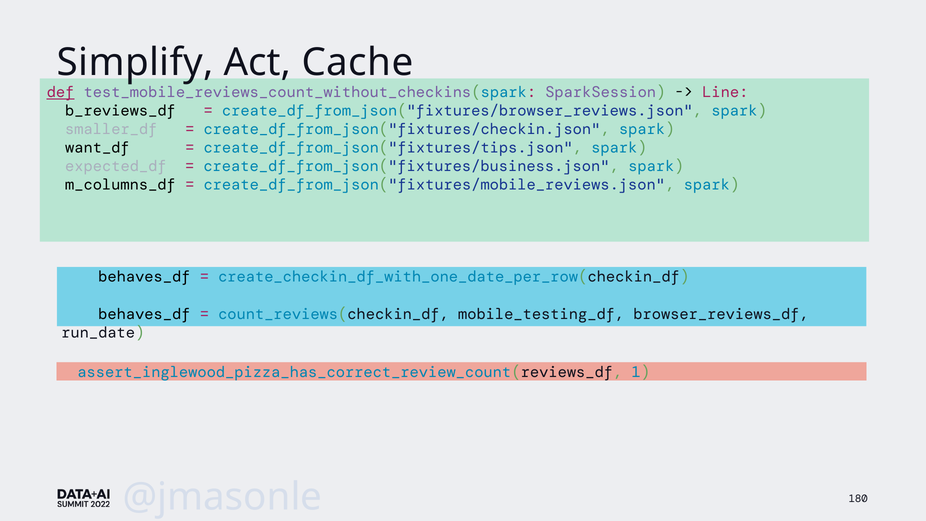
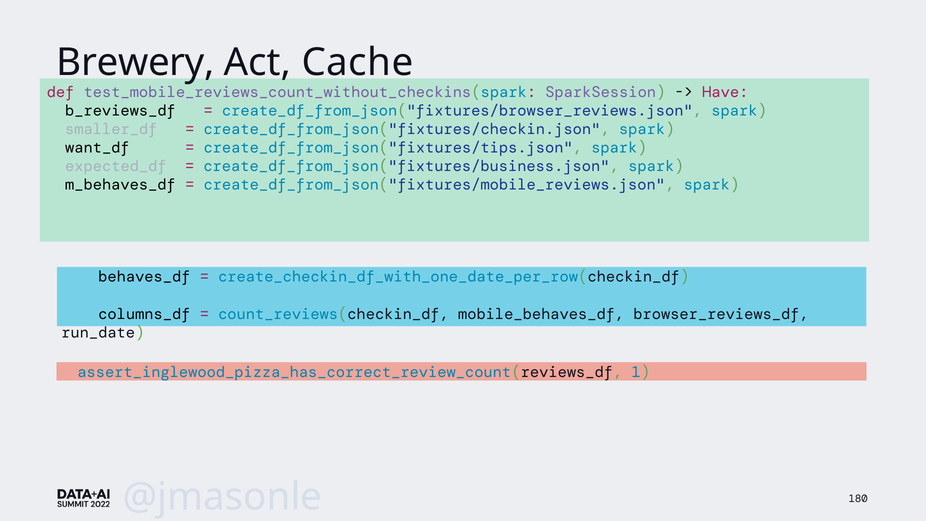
Simplify: Simplify -> Brewery
def underline: present -> none
Line: Line -> Have
m_columns_df: m_columns_df -> m_behaves_df
behaves_df at (144, 314): behaves_df -> columns_df
mobile_testing_df: mobile_testing_df -> mobile_behaves_df
